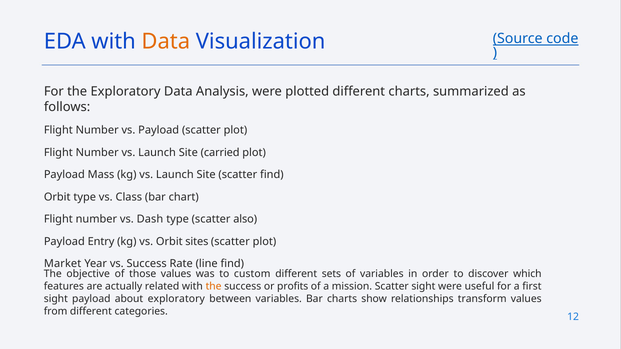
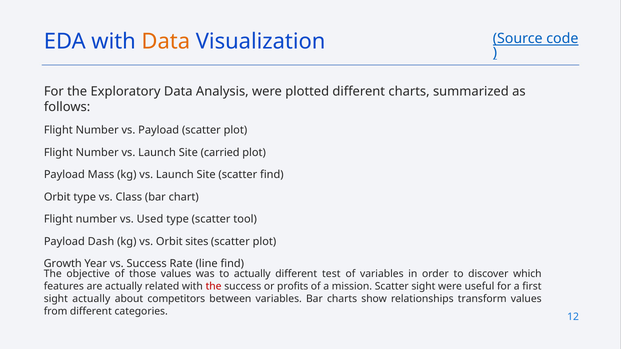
Dash: Dash -> Used
also: also -> tool
Entry: Entry -> Dash
Market: Market -> Growth
to custom: custom -> actually
sets: sets -> test
the at (214, 287) colour: orange -> red
sight payload: payload -> actually
about exploratory: exploratory -> competitors
